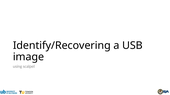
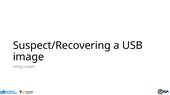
Identify/Recovering: Identify/Recovering -> Suspect/Recovering
